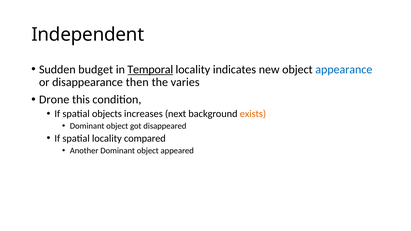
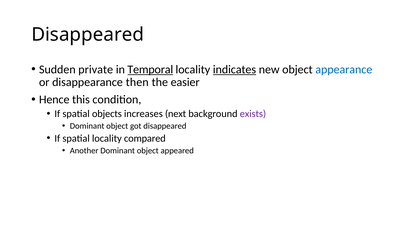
Independent at (88, 35): Independent -> Disappeared
budget: budget -> private
indicates underline: none -> present
varies: varies -> easier
Drone: Drone -> Hence
exists colour: orange -> purple
